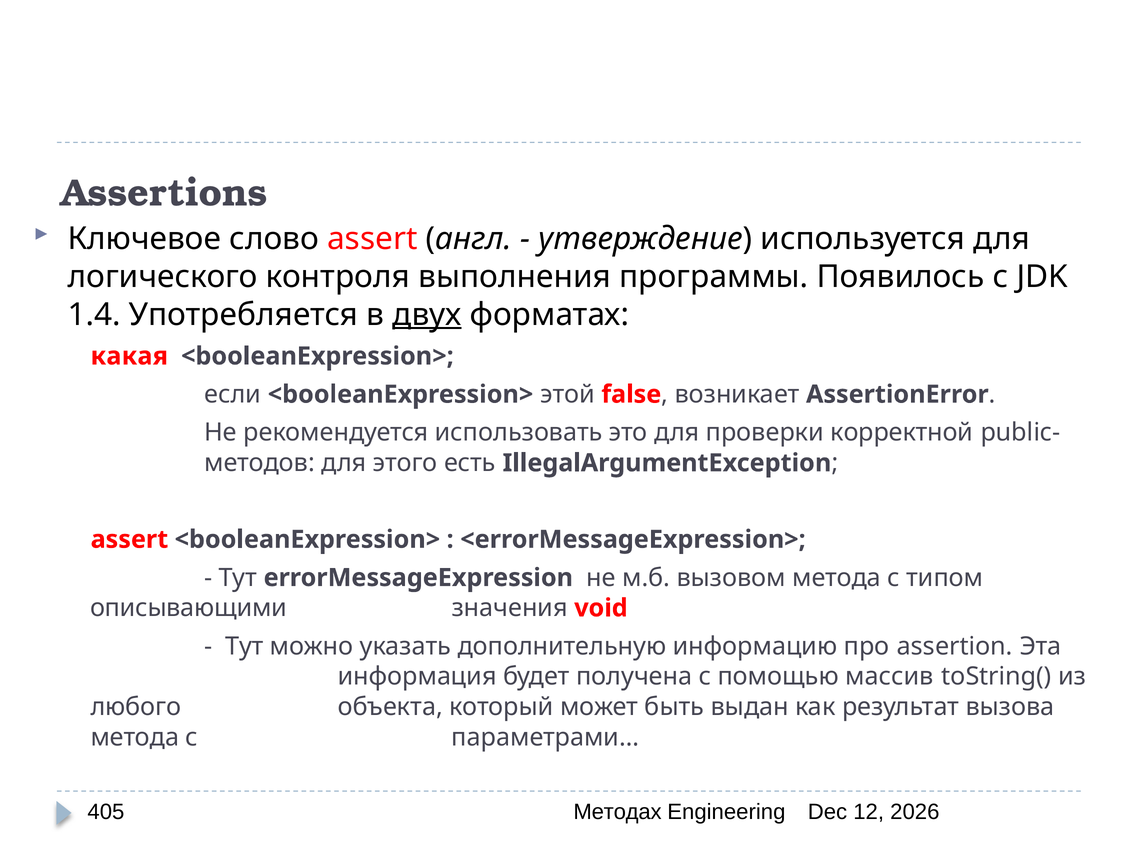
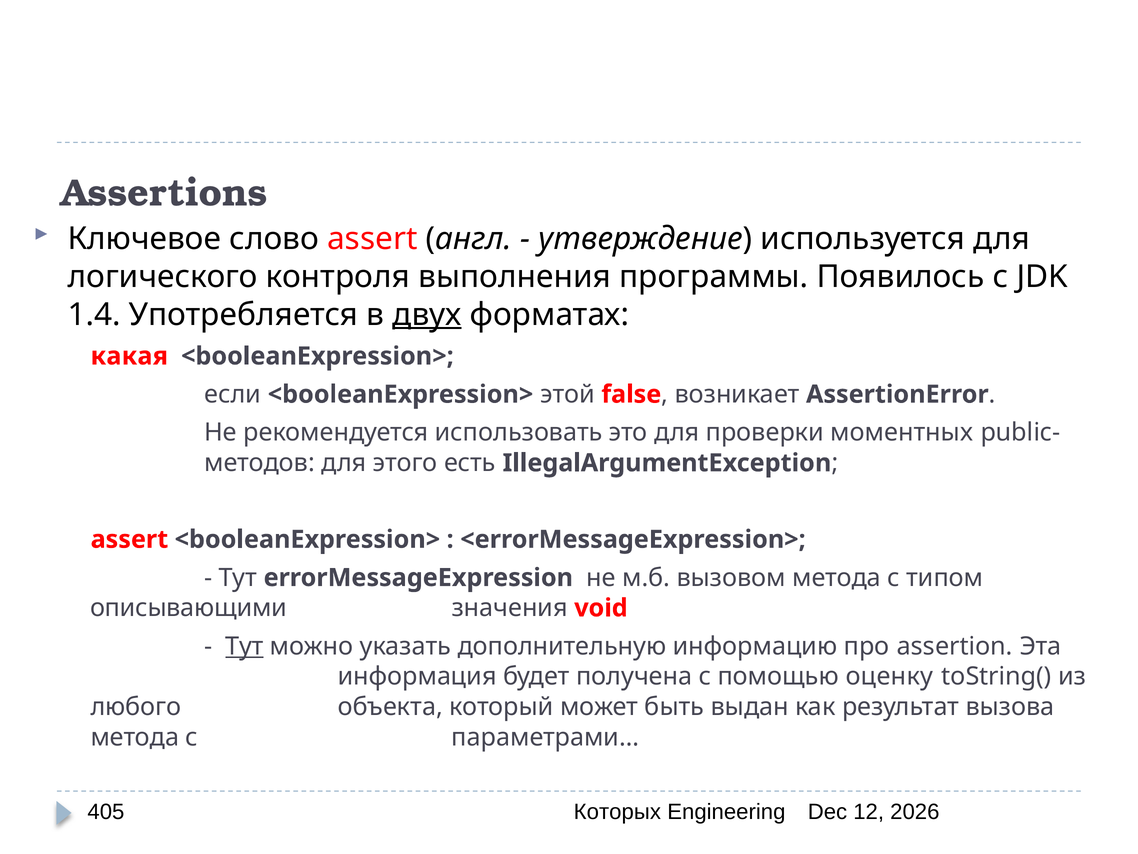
корректной: корректной -> моментных
Тут at (245, 646) underline: none -> present
массив: массив -> оценку
Методах: Методах -> Которых
